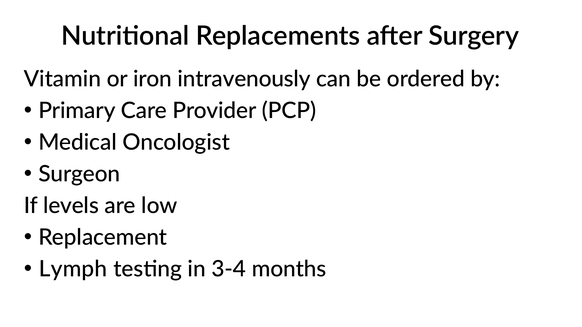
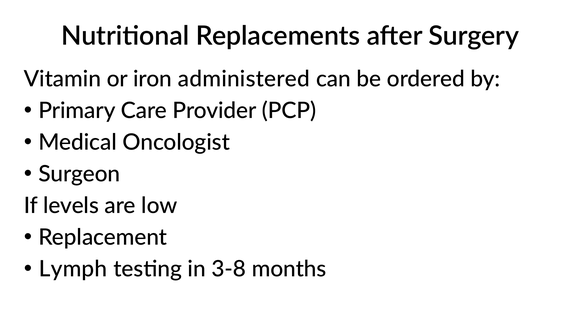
intravenously: intravenously -> administered
3-4: 3-4 -> 3-8
